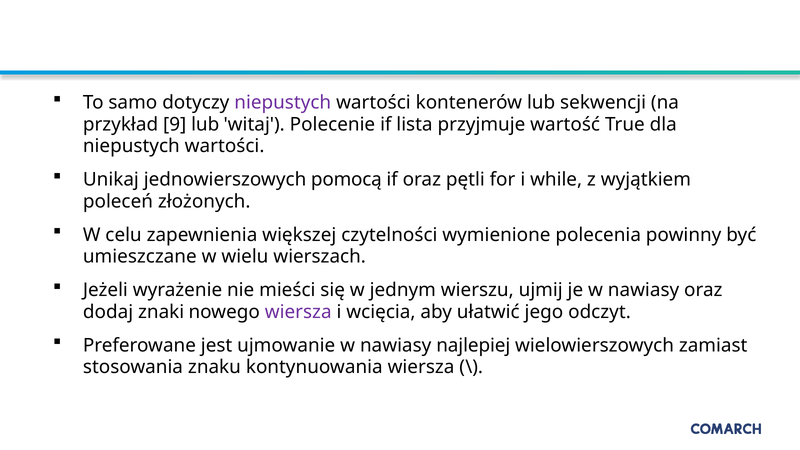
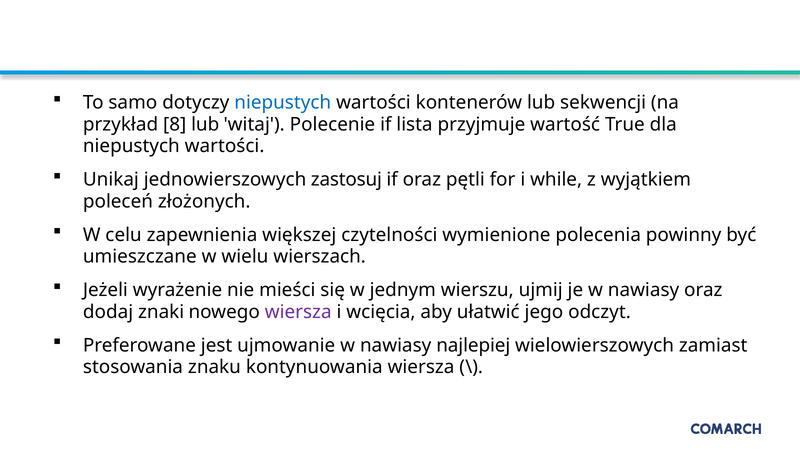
niepustych at (283, 103) colour: purple -> blue
9: 9 -> 8
pomocą: pomocą -> zastosuj
